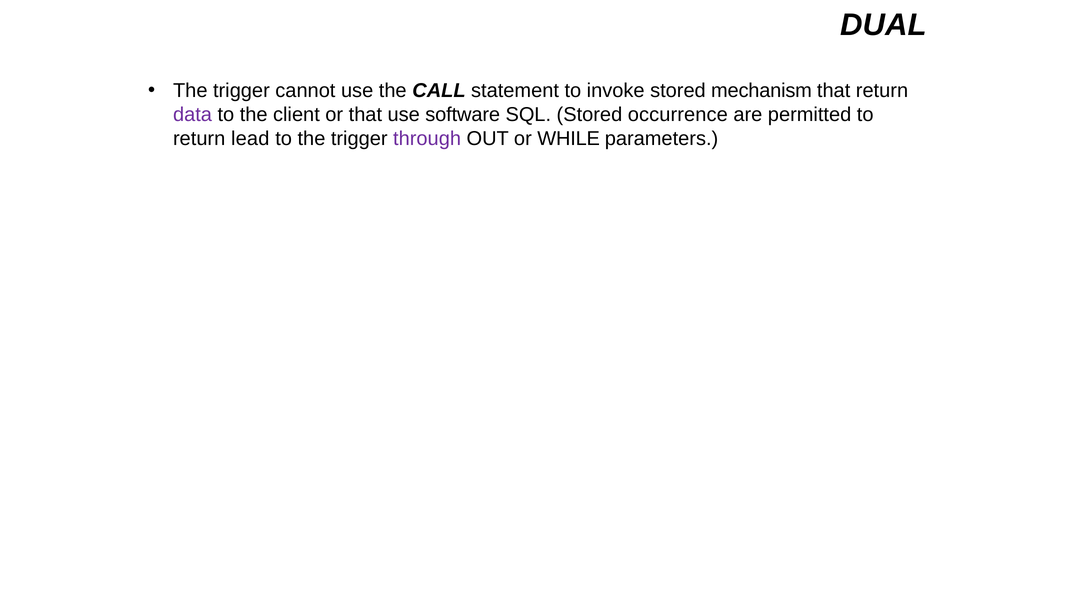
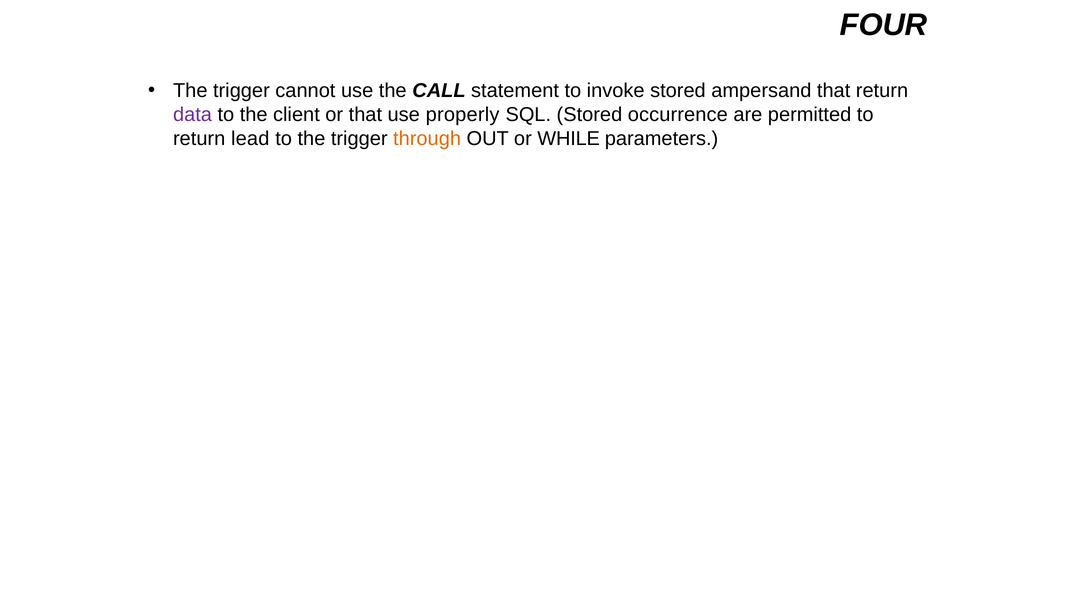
DUAL: DUAL -> FOUR
mechanism: mechanism -> ampersand
software: software -> properly
through colour: purple -> orange
